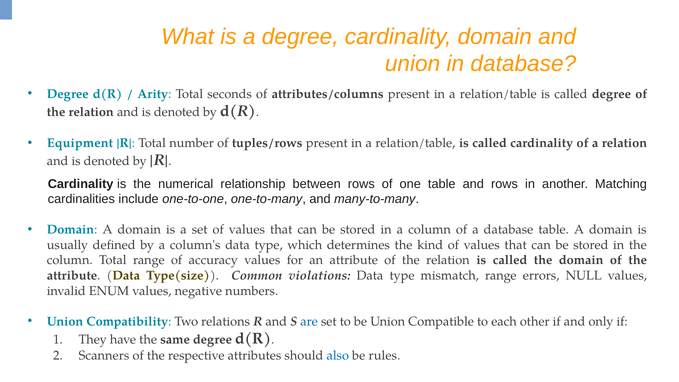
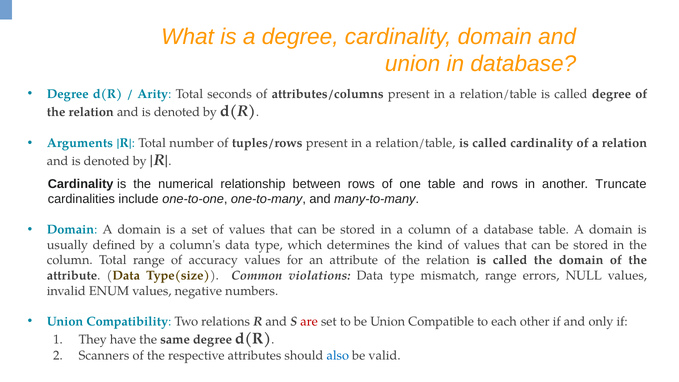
Equipment: Equipment -> Arguments
Matching: Matching -> Truncate
are colour: blue -> red
rules: rules -> valid
